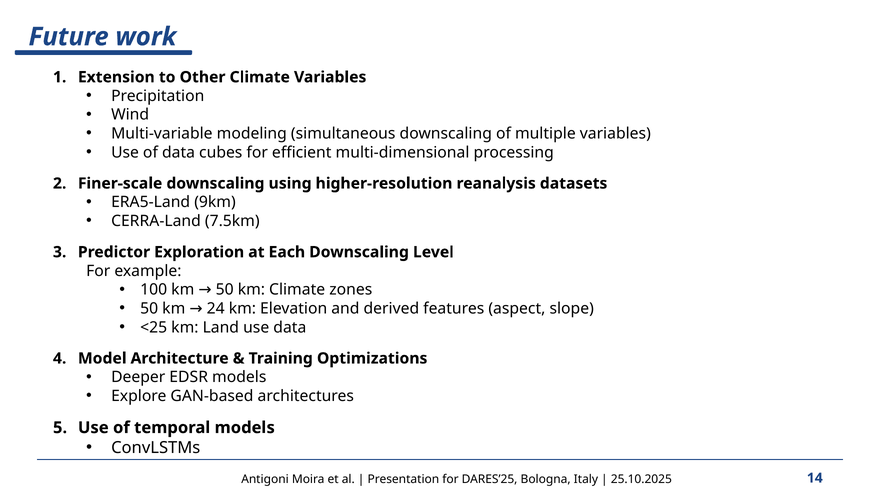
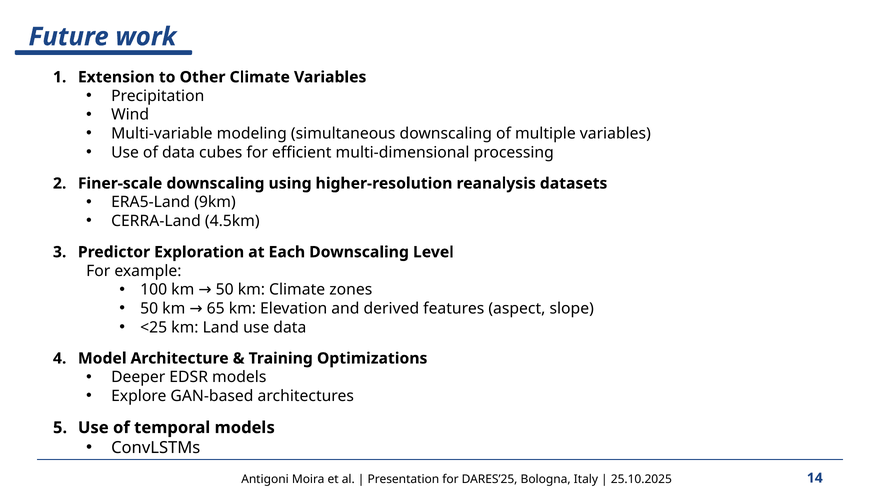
7.5km: 7.5km -> 4.5km
24: 24 -> 65
